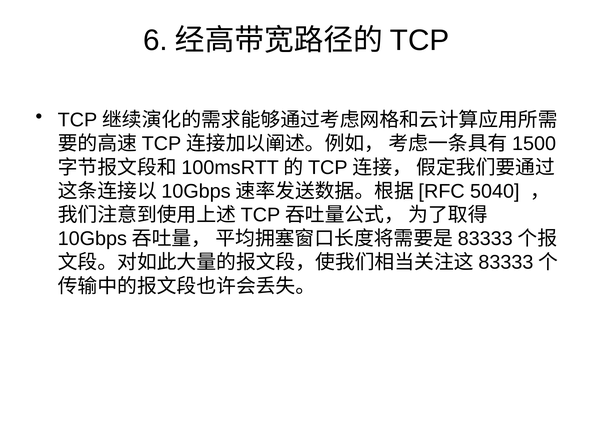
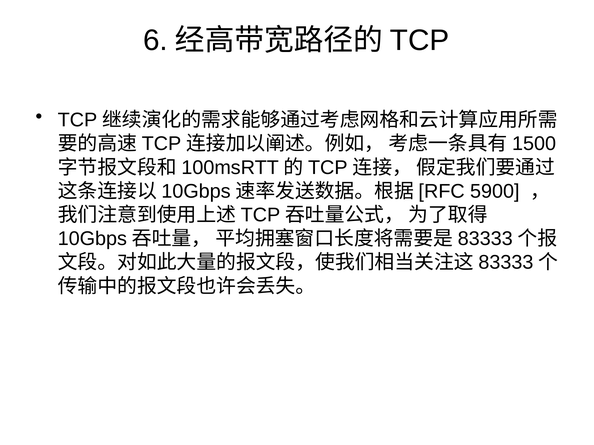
5040: 5040 -> 5900
